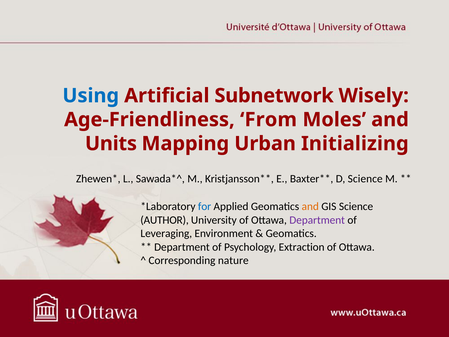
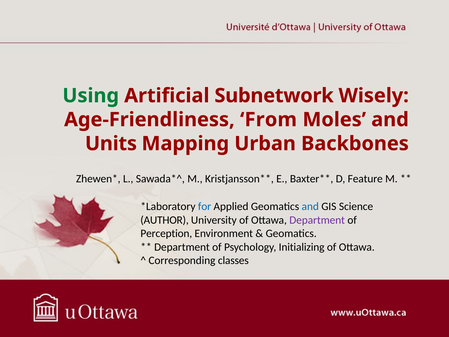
Using colour: blue -> green
Initializing: Initializing -> Backbones
D Science: Science -> Feature
and at (310, 206) colour: orange -> blue
Leveraging: Leveraging -> Perception
Extraction: Extraction -> Initializing
nature: nature -> classes
